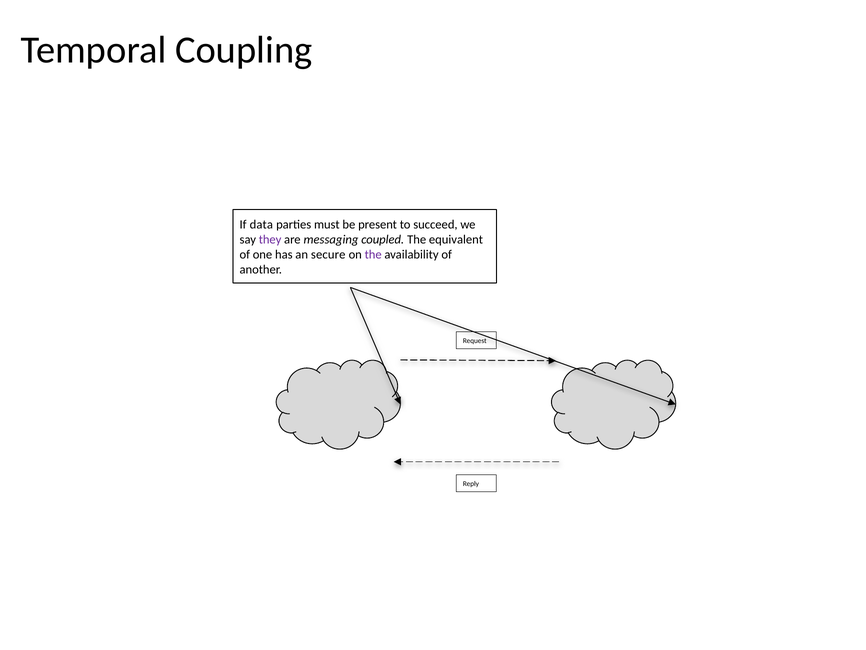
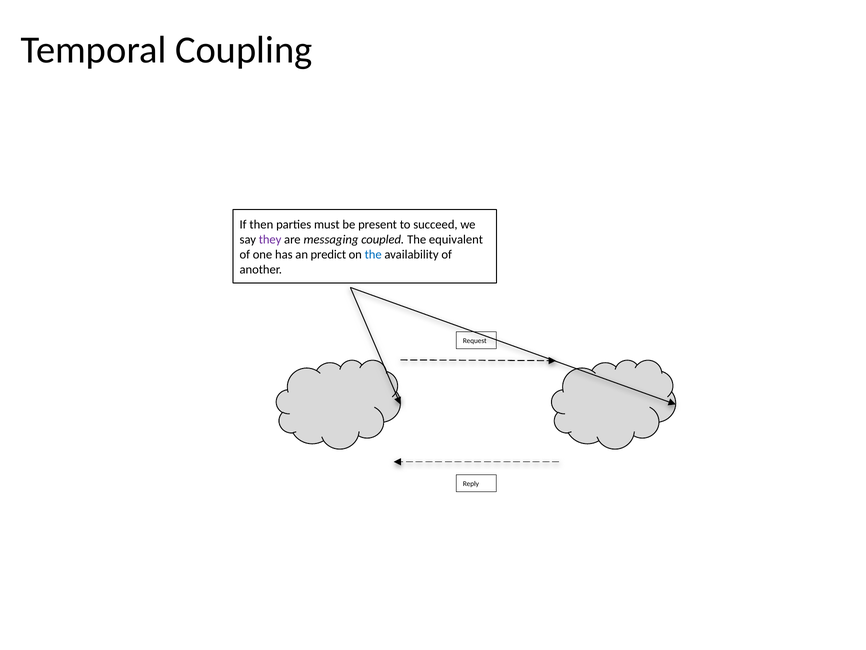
data: data -> then
secure: secure -> predict
the at (373, 254) colour: purple -> blue
